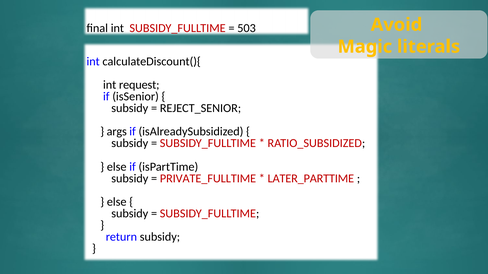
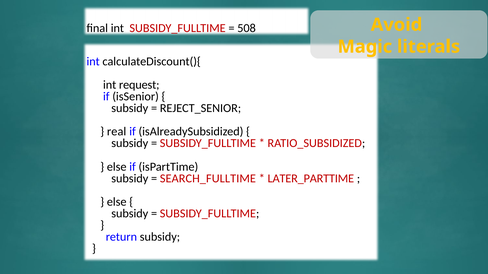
503: 503 -> 508
args: args -> real
PRIVATE_FULLTIME: PRIVATE_FULLTIME -> SEARCH_FULLTIME
